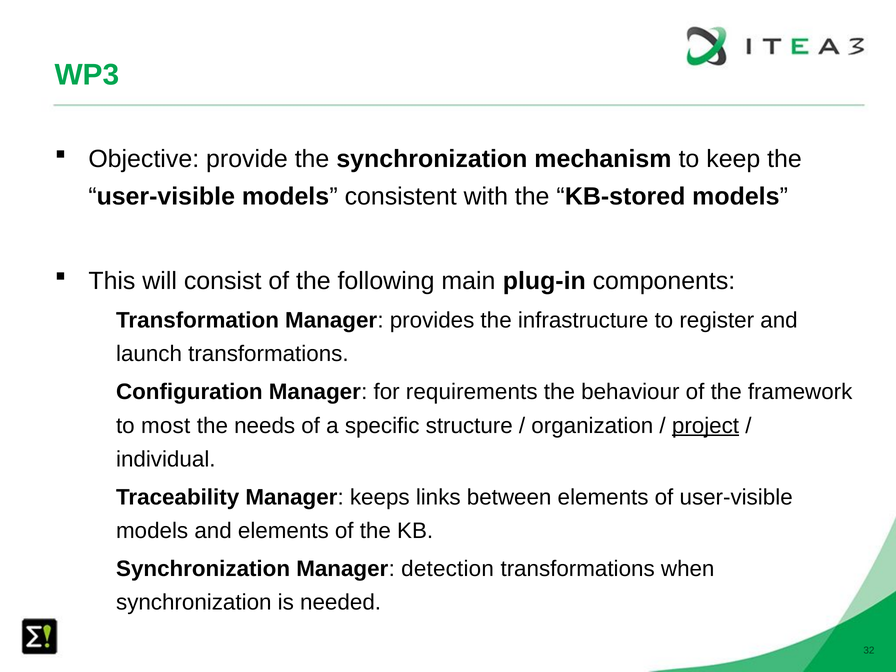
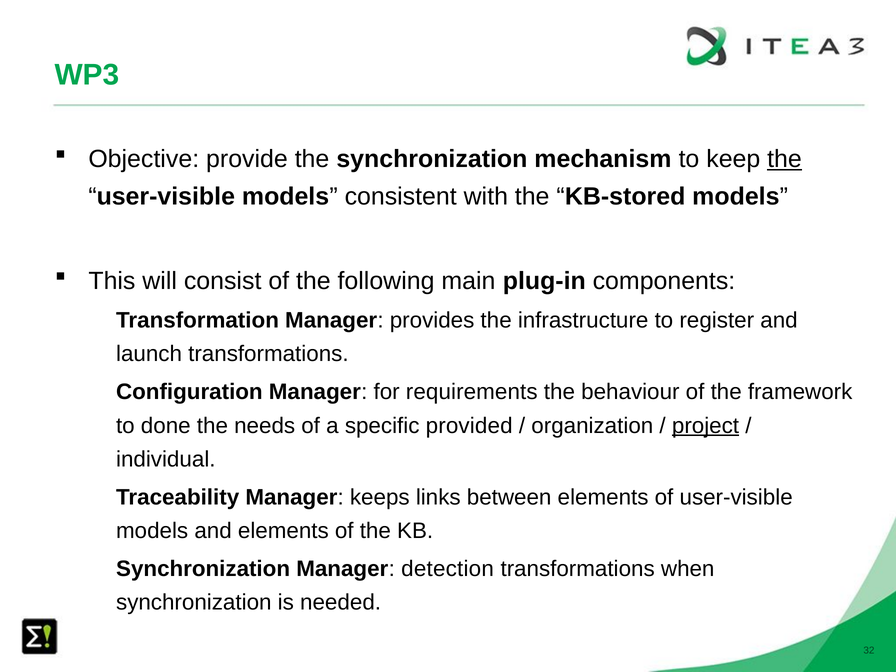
the at (785, 159) underline: none -> present
most: most -> done
structure: structure -> provided
